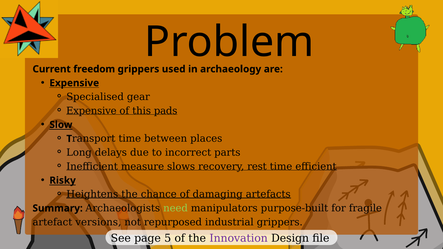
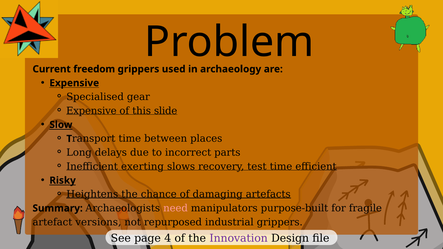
pads: pads -> slide
measure: measure -> exerting
rest: rest -> test
need colour: light green -> pink
5: 5 -> 4
